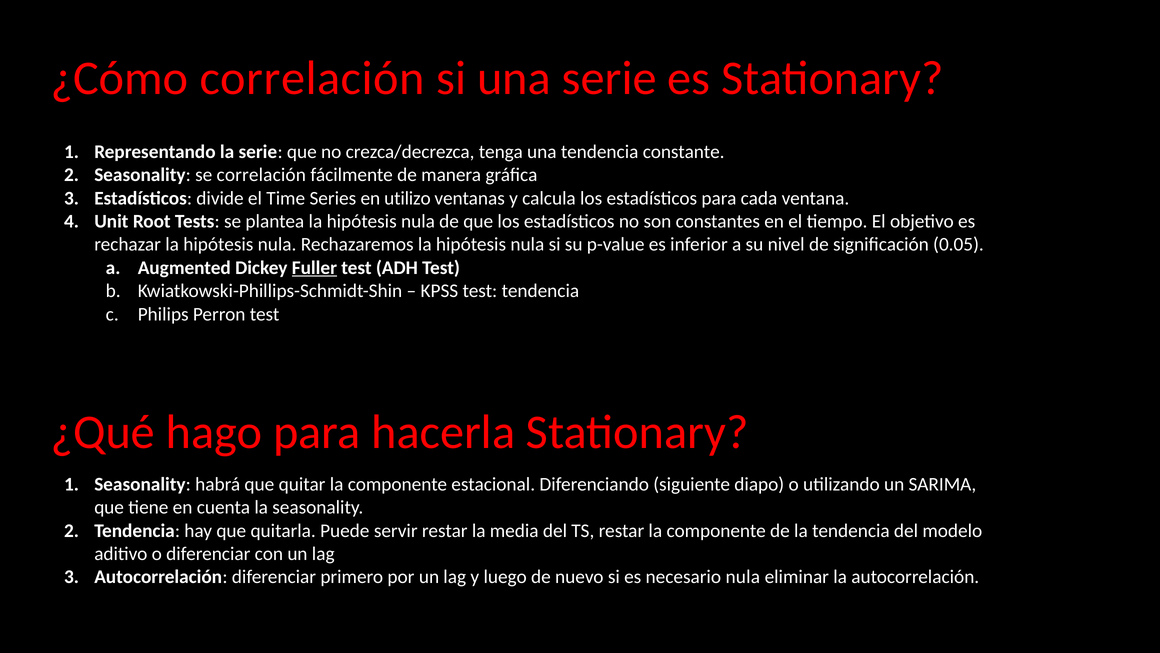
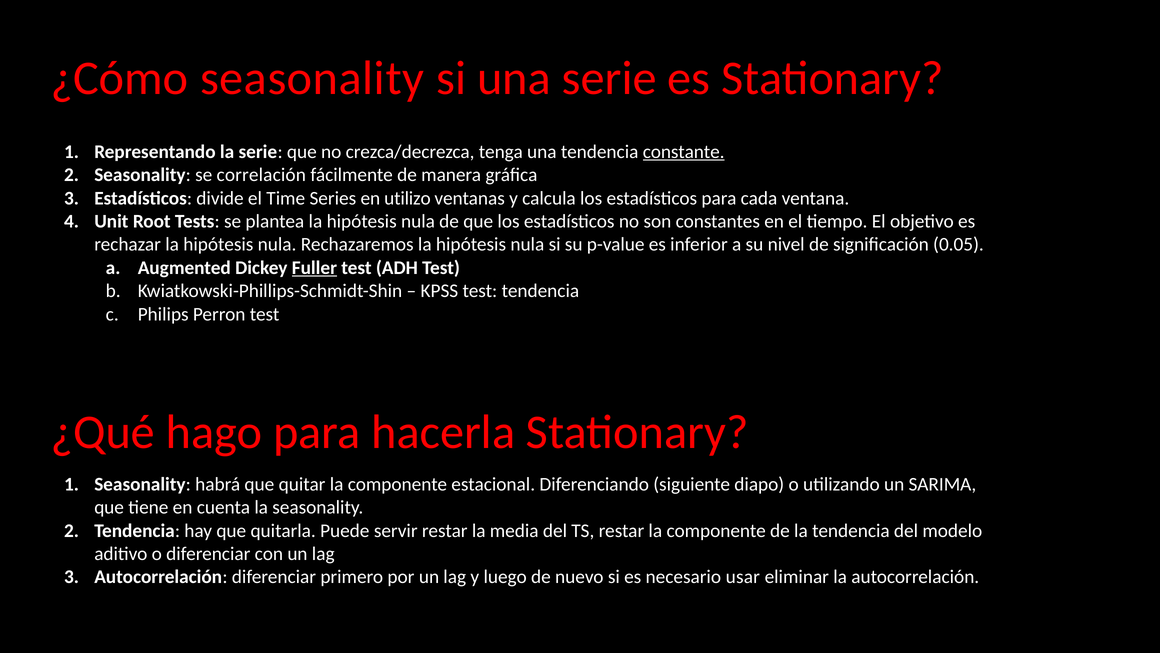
¿Cómo correlación: correlación -> seasonality
constante underline: none -> present
necesario nula: nula -> usar
